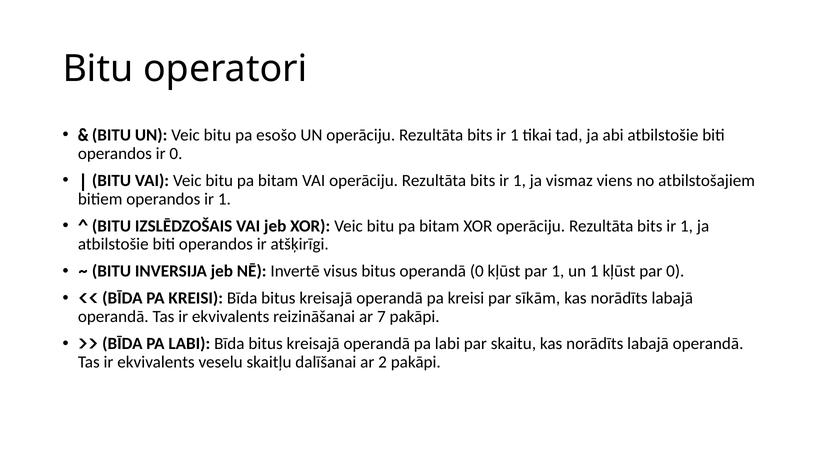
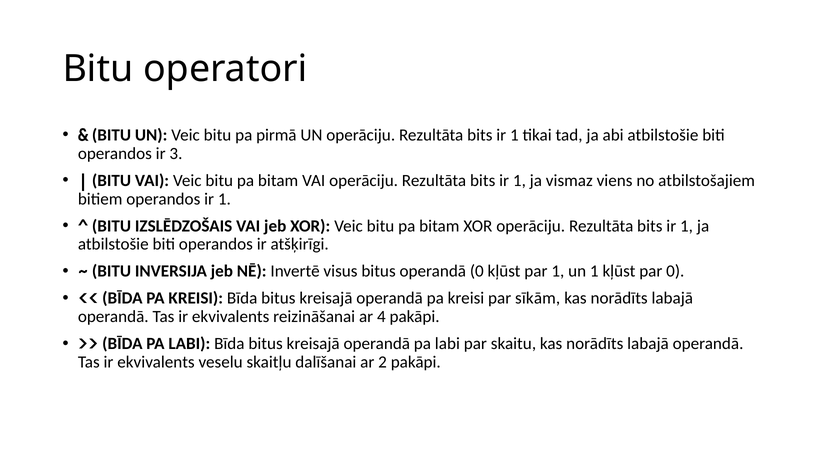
esošo: esošo -> pirmā
ir 0: 0 -> 3
7: 7 -> 4
